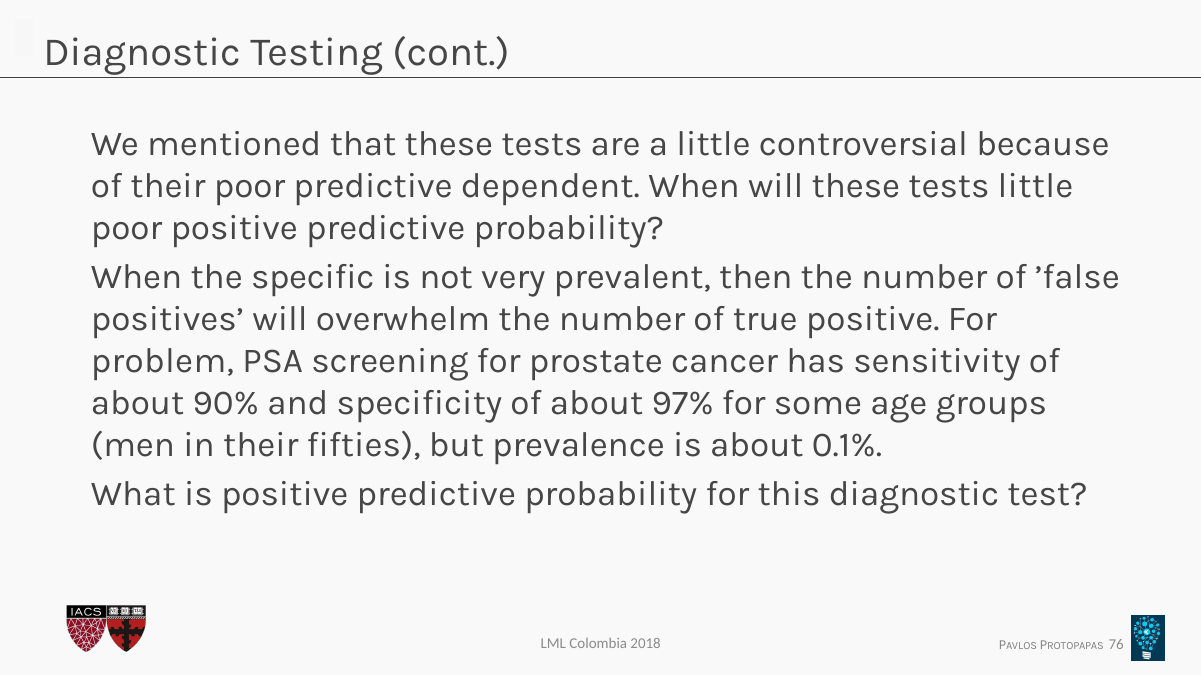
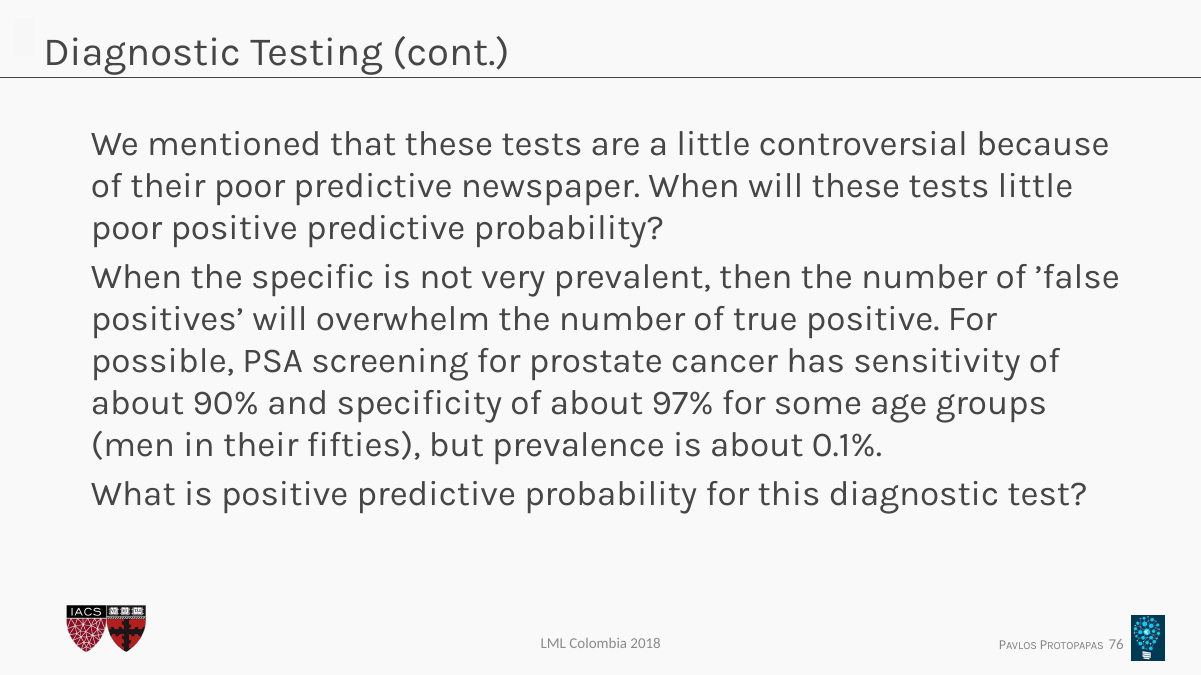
dependent: dependent -> newspaper
problem: problem -> possible
